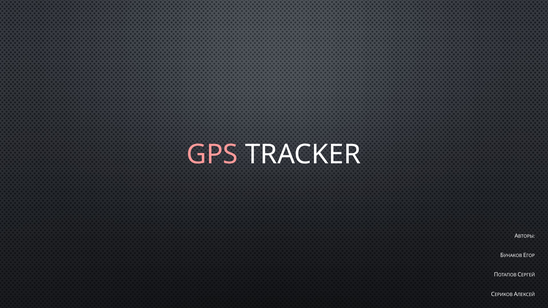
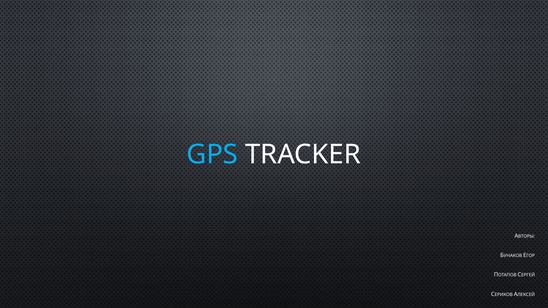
GPS colour: pink -> light blue
